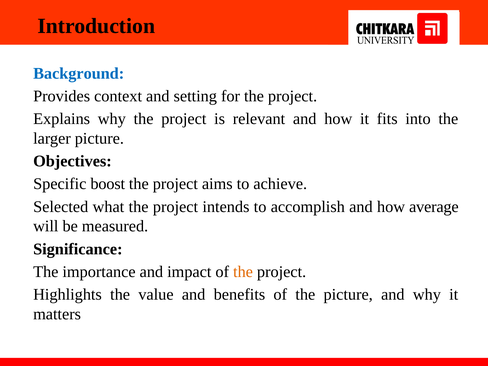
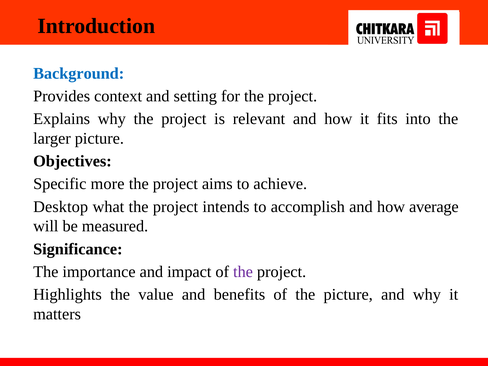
boost: boost -> more
Selected: Selected -> Desktop
the at (243, 272) colour: orange -> purple
